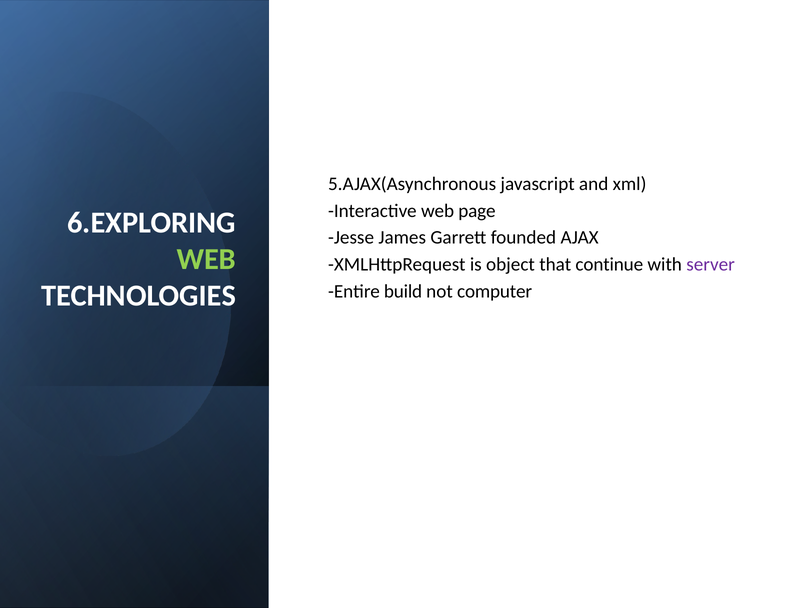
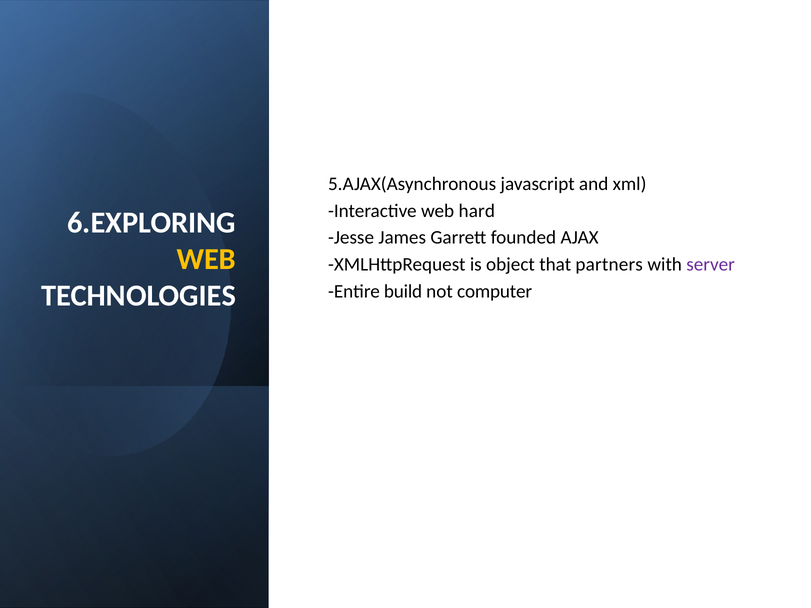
page: page -> hard
WEB at (206, 259) colour: light green -> yellow
continue: continue -> partners
